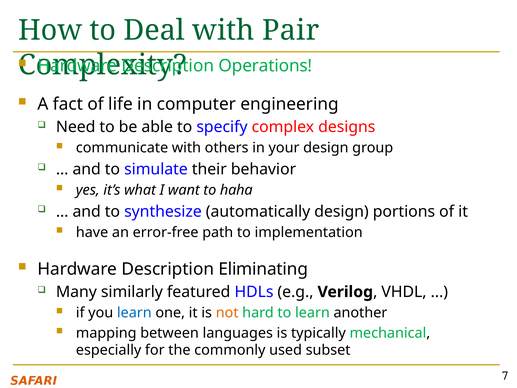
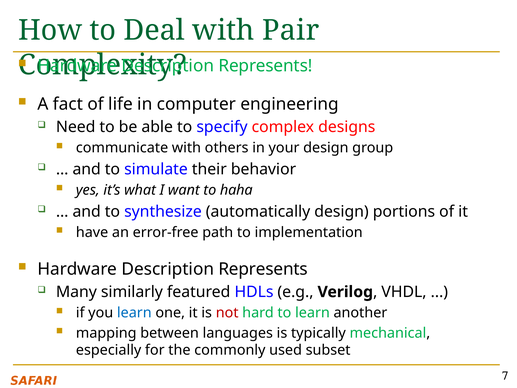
Operations at (265, 66): Operations -> Represents
Eliminating at (263, 269): Eliminating -> Represents
not colour: orange -> red
